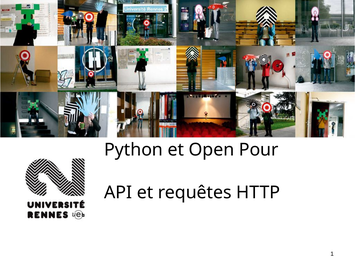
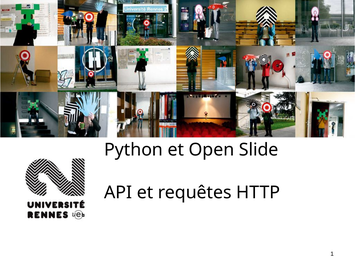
Pour: Pour -> Slide
